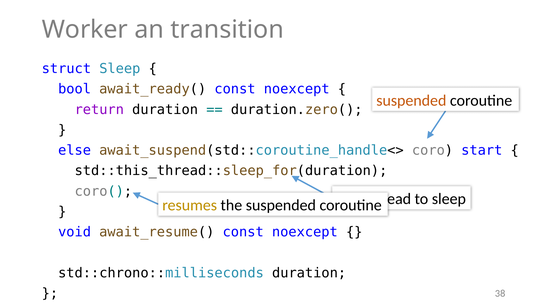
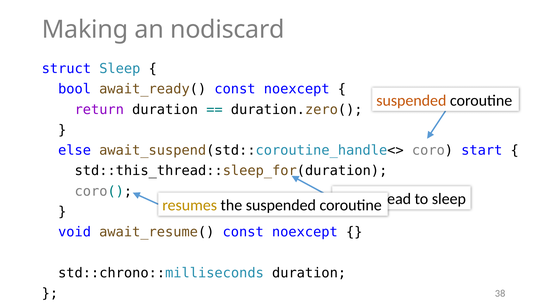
Worker: Worker -> Making
transition: transition -> nodiscard
